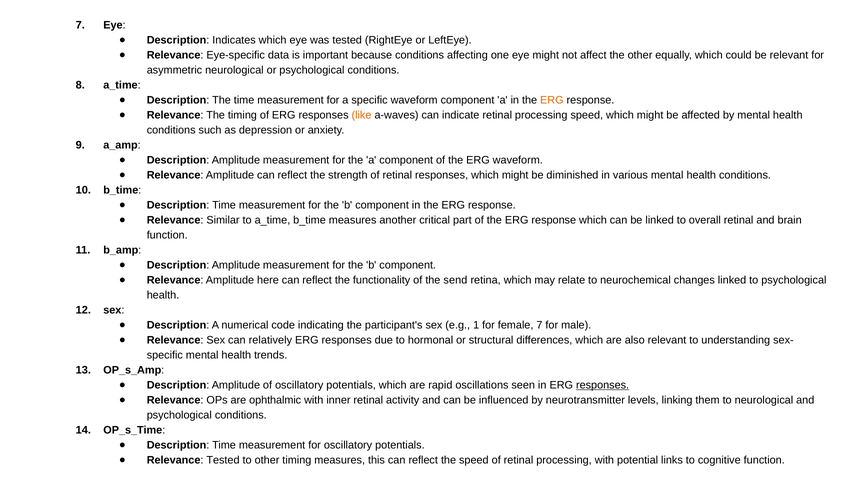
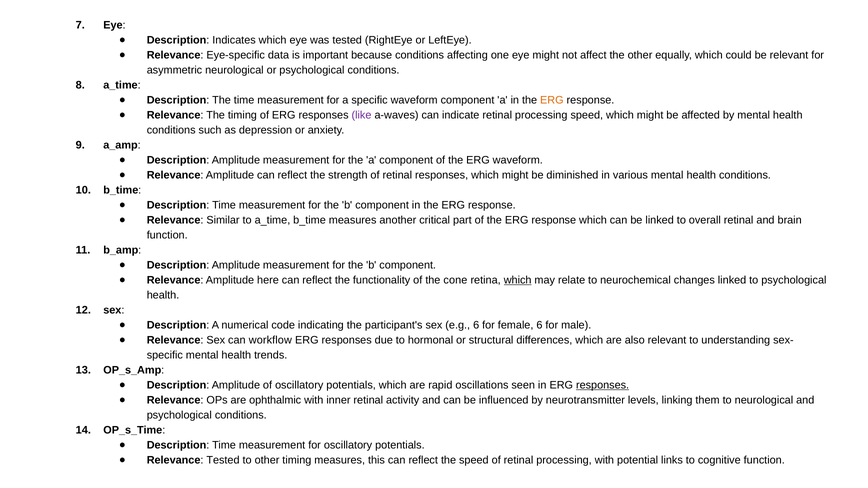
like colour: orange -> purple
send: send -> cone
which at (518, 280) underline: none -> present
e.g 1: 1 -> 6
female 7: 7 -> 6
relatively: relatively -> workflow
